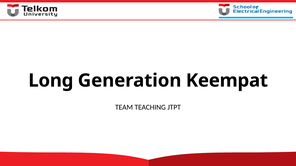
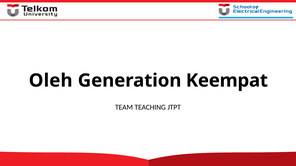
Long: Long -> Oleh
